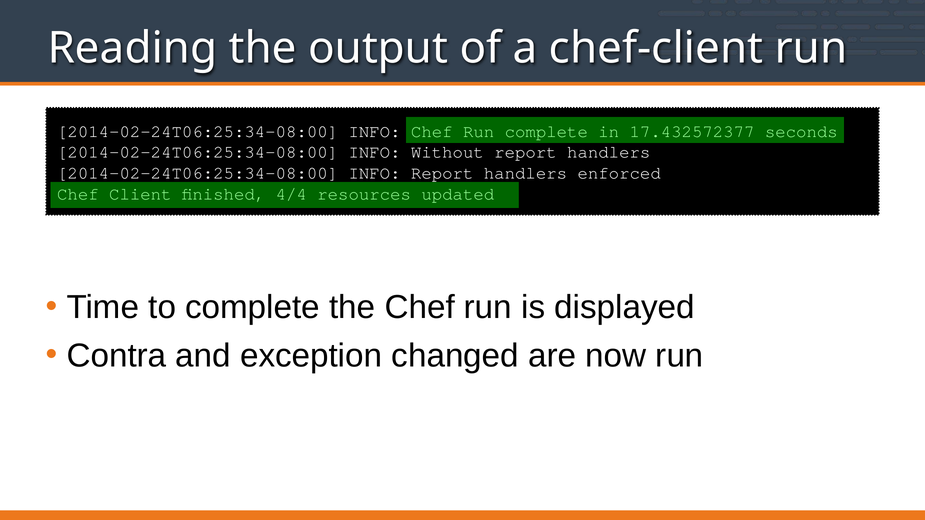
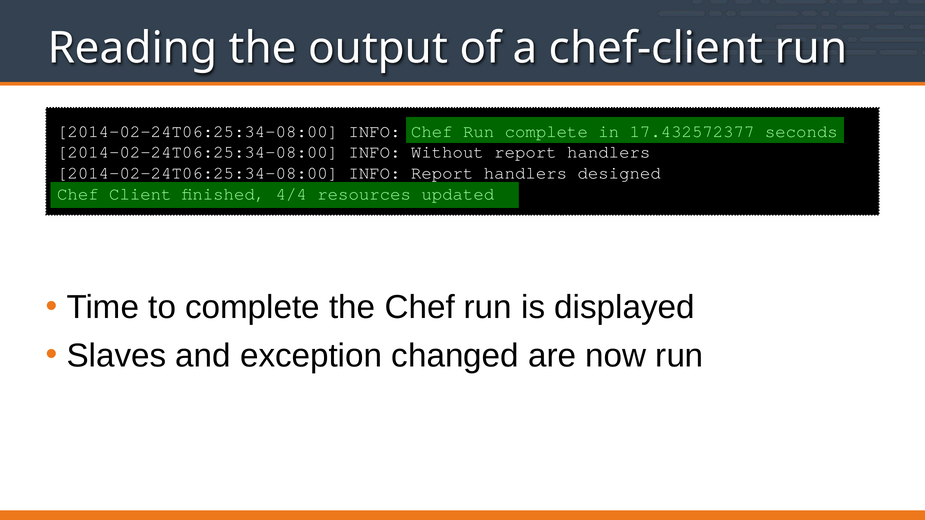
enforced: enforced -> designed
Contra: Contra -> Slaves
